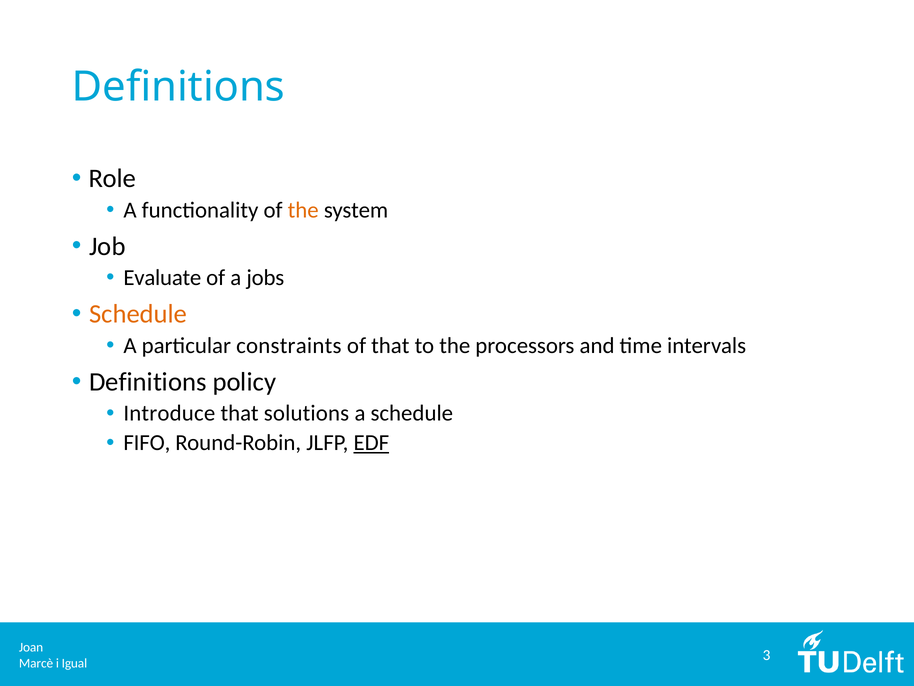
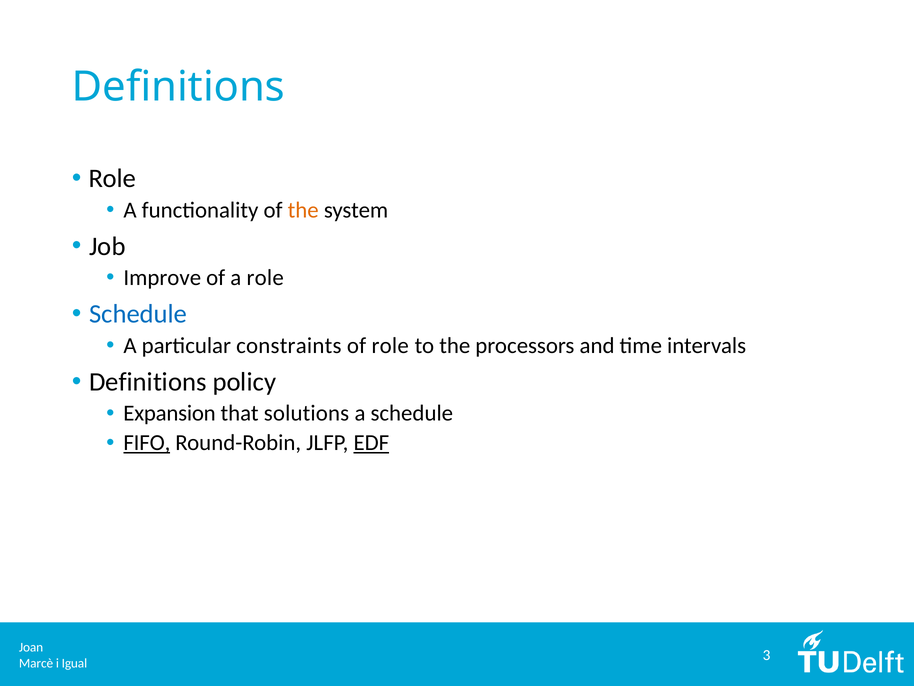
Evaluate: Evaluate -> Improve
a jobs: jobs -> role
Schedule at (138, 314) colour: orange -> blue
of that: that -> role
Introduce: Introduce -> Expansion
FIFO underline: none -> present
